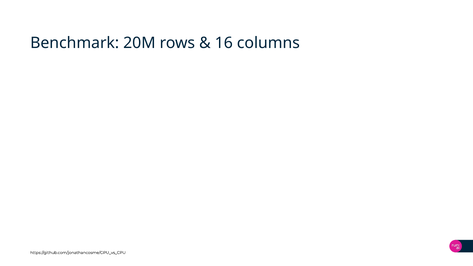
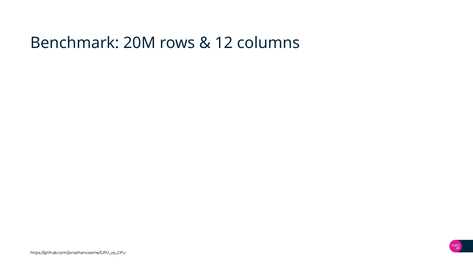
16: 16 -> 12
